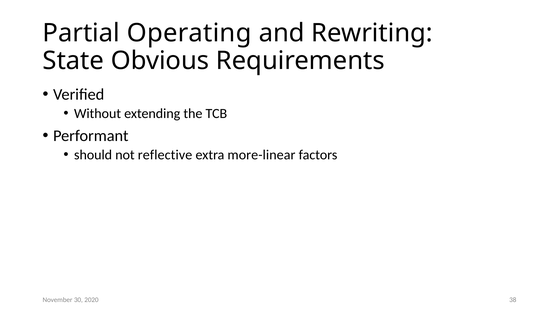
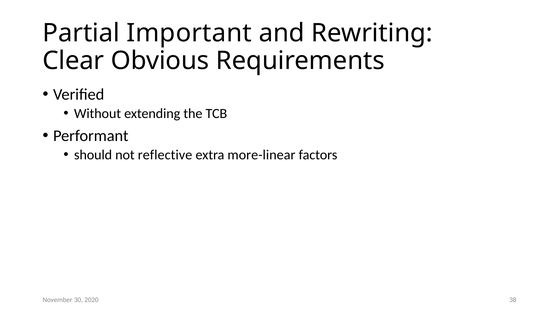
Operating: Operating -> Important
State: State -> Clear
